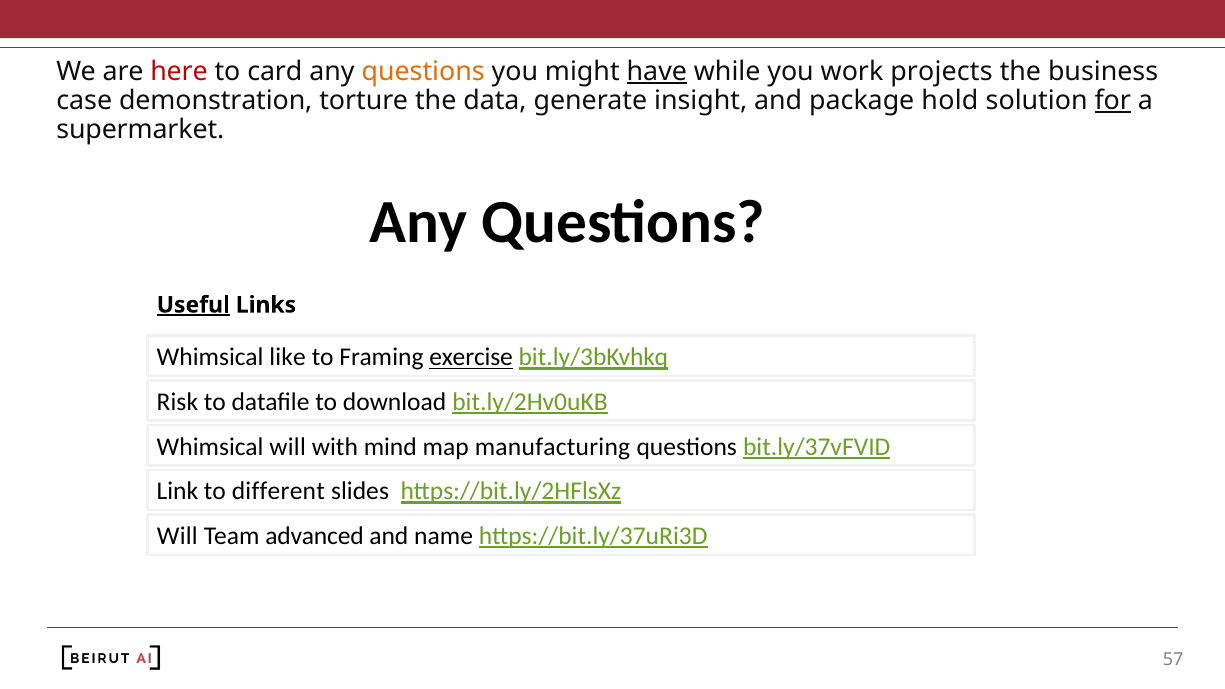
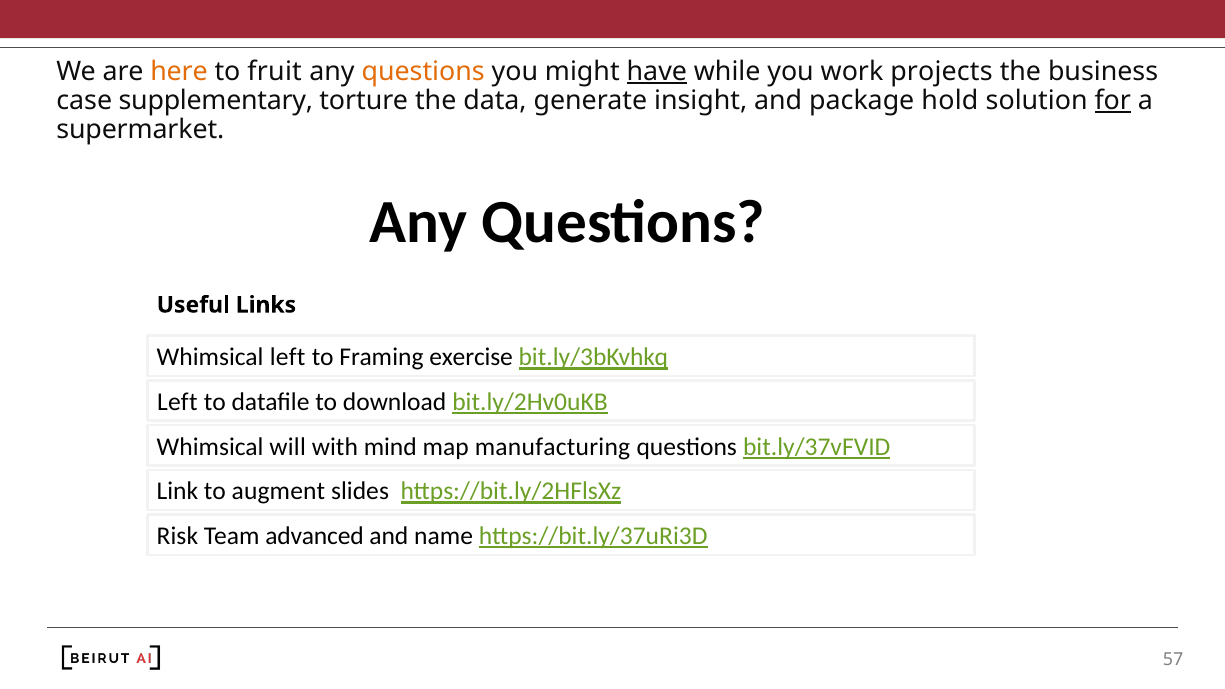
here colour: red -> orange
card: card -> fruit
demonstration: demonstration -> supplementary
Useful underline: present -> none
Whimsical like: like -> left
exercise underline: present -> none
Risk at (177, 402): Risk -> Left
different: different -> augment
Will at (177, 536): Will -> Risk
